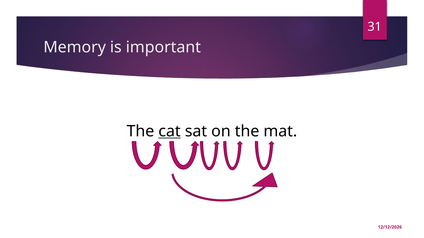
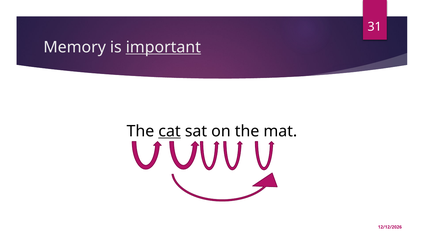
important underline: none -> present
